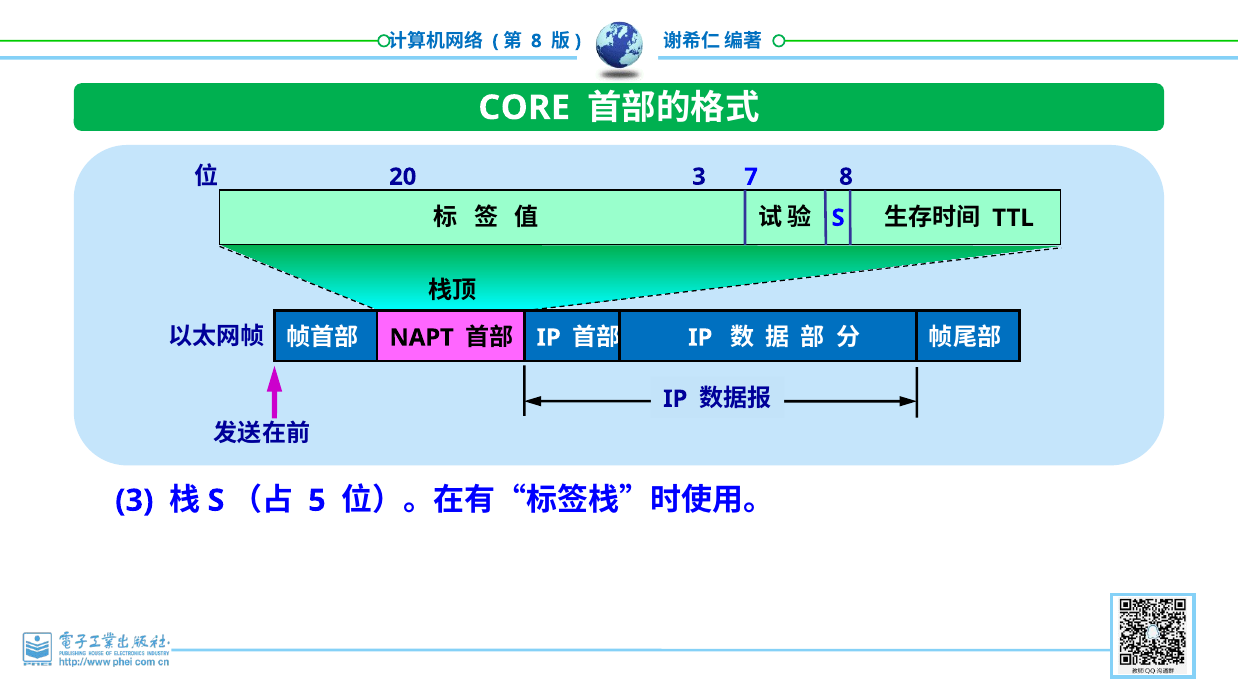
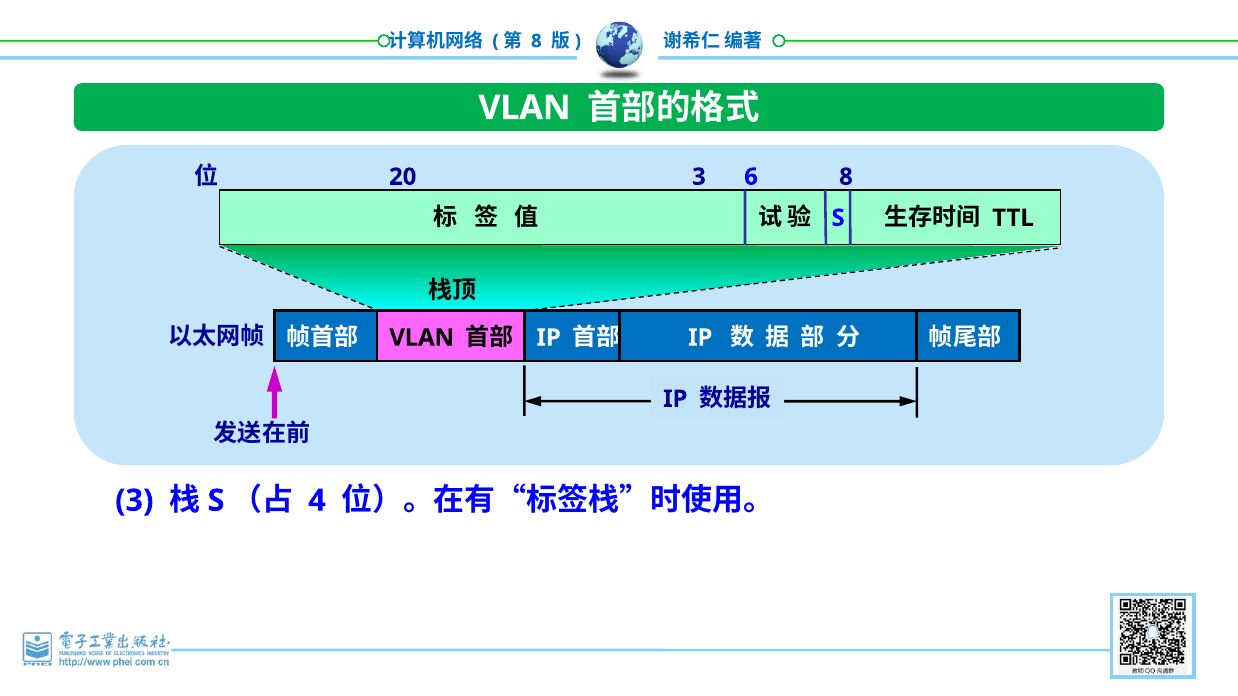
CORE at (524, 108): CORE -> VLAN
7: 7 -> 6
NAPT at (422, 338): NAPT -> VLAN
5: 5 -> 4
